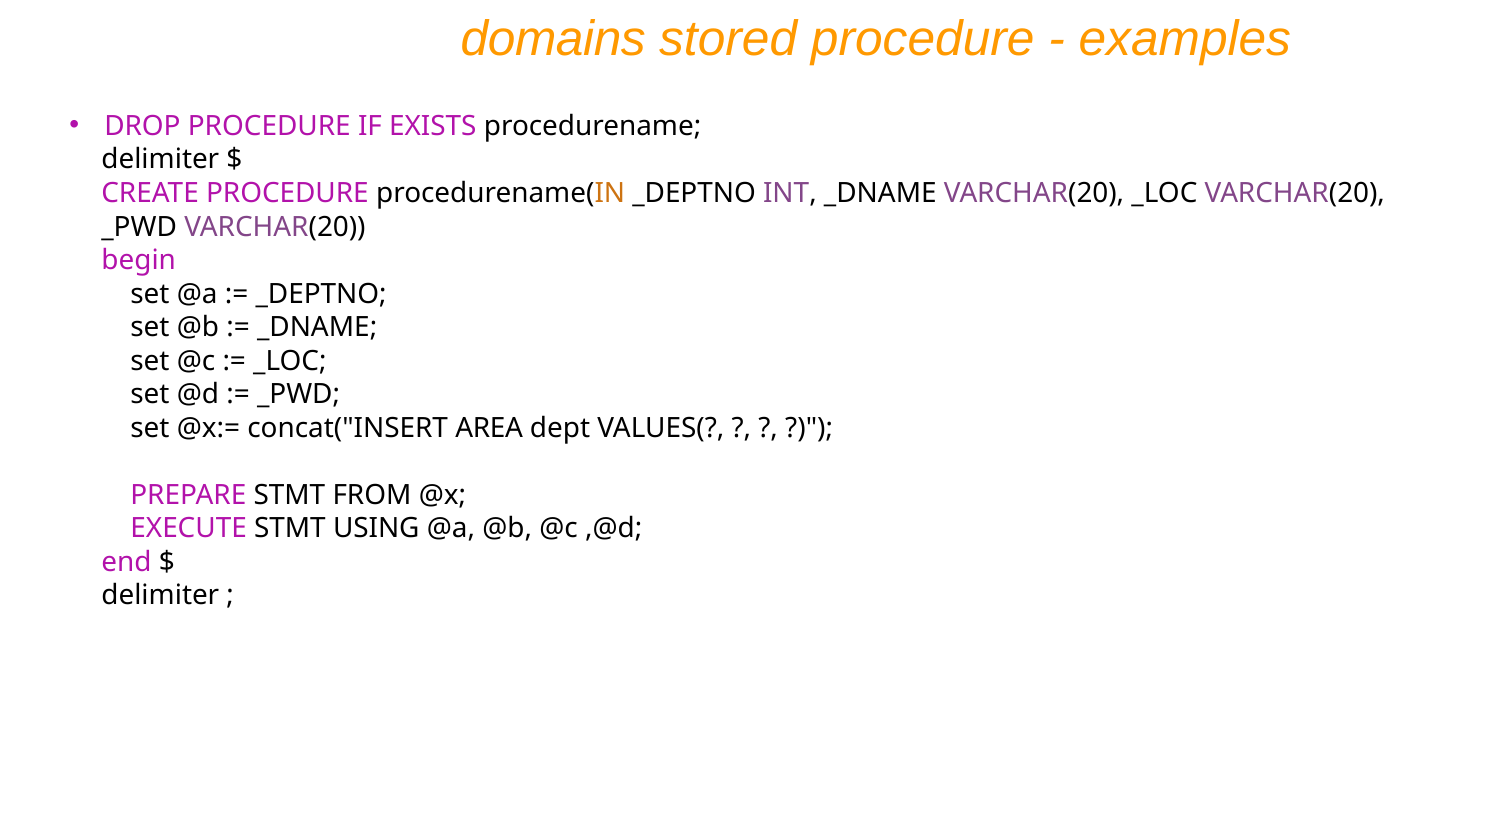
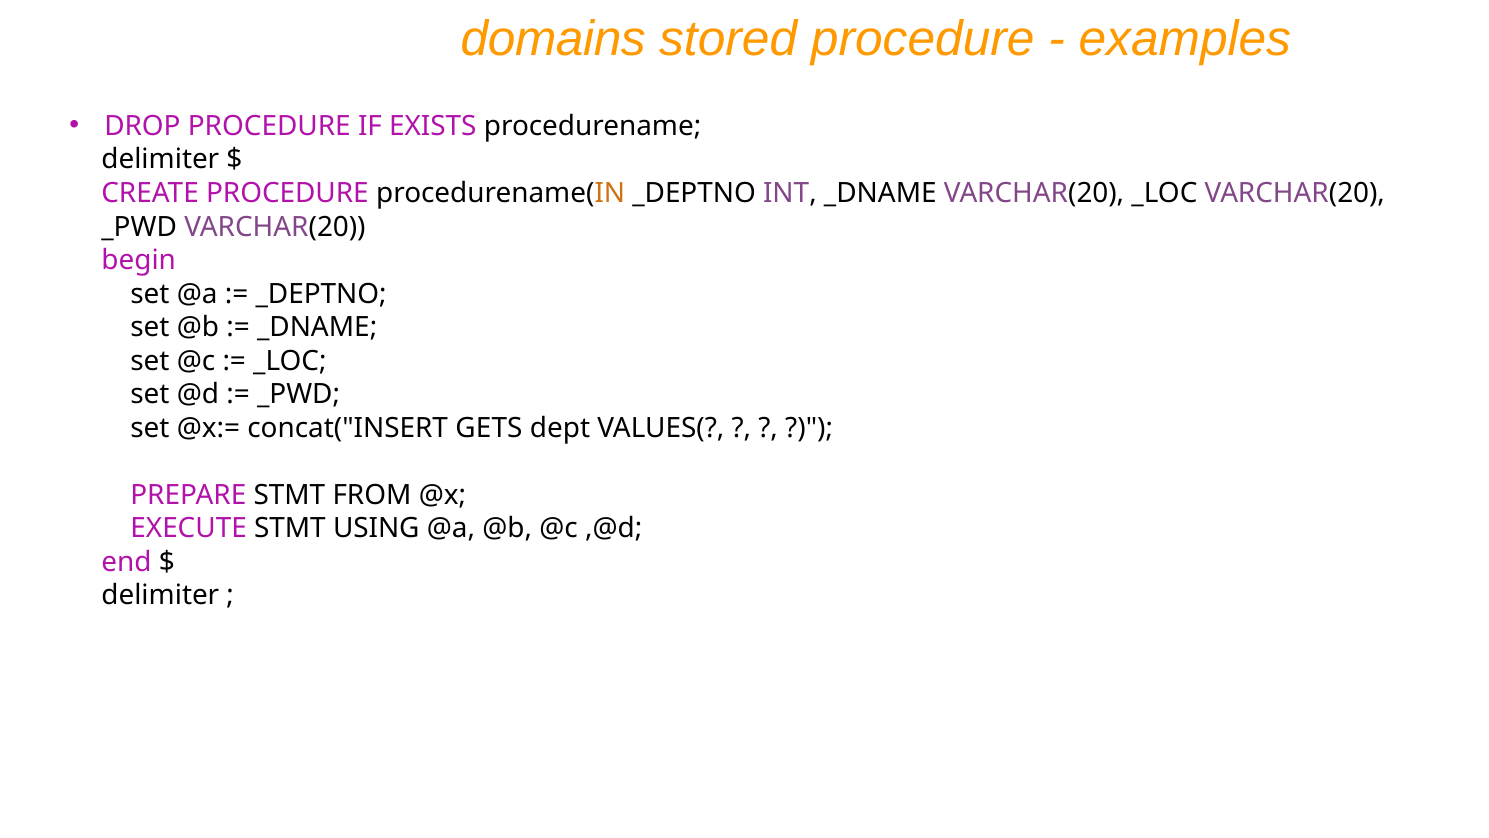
AREA: AREA -> GETS
